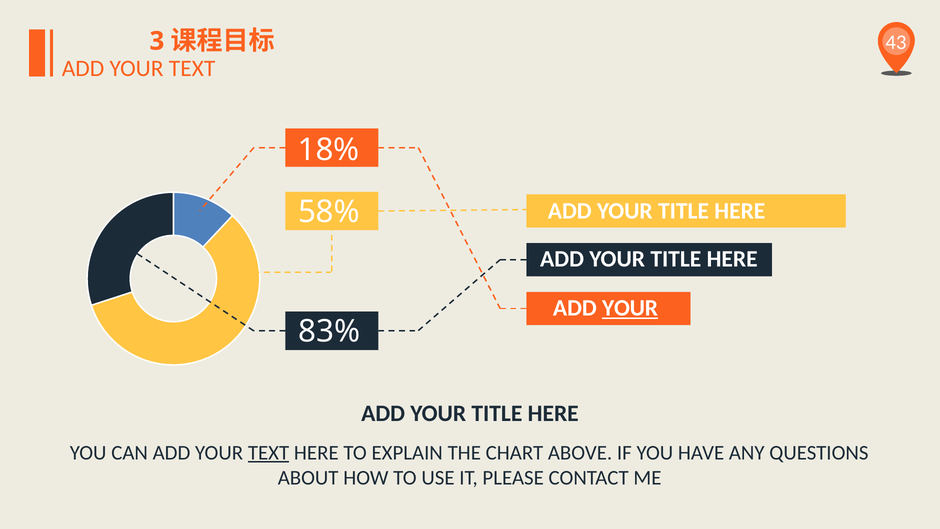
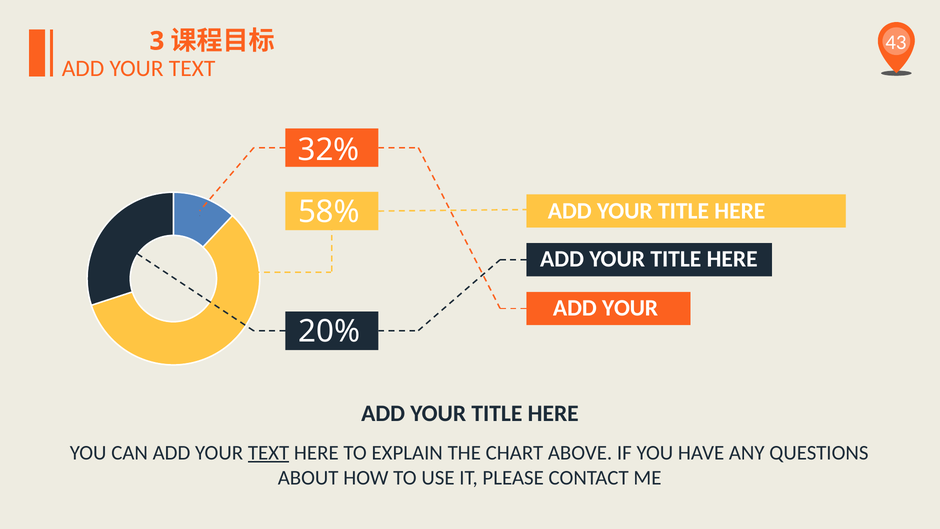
18%: 18% -> 32%
YOUR at (630, 308) underline: present -> none
83%: 83% -> 20%
